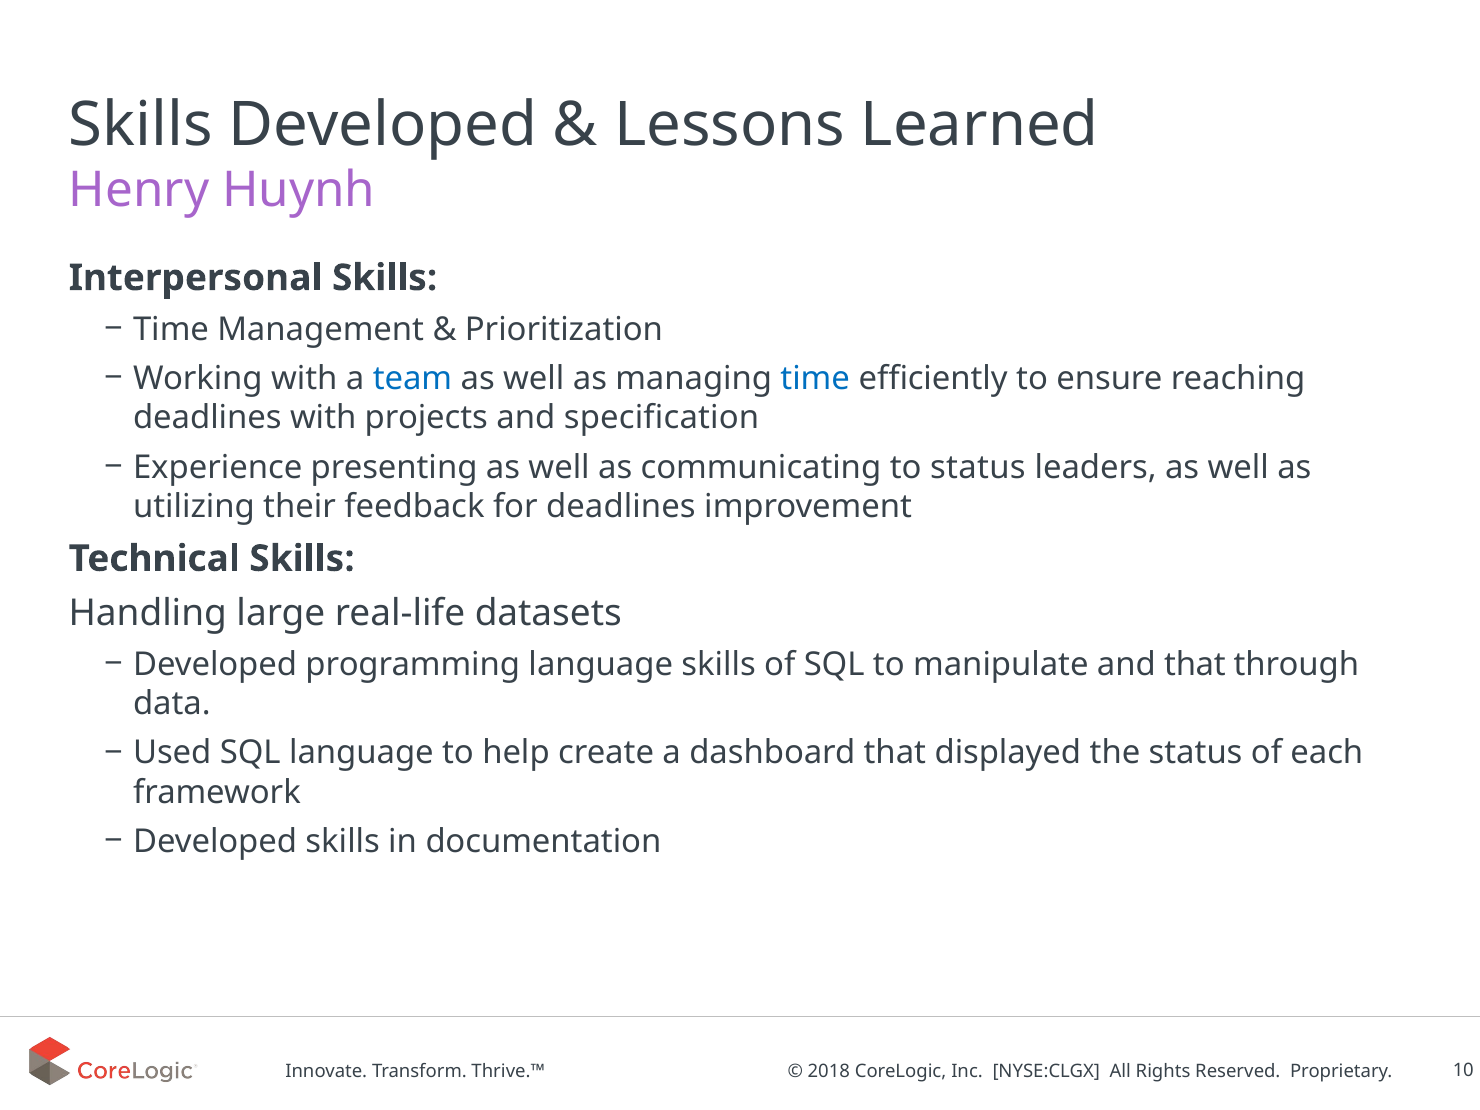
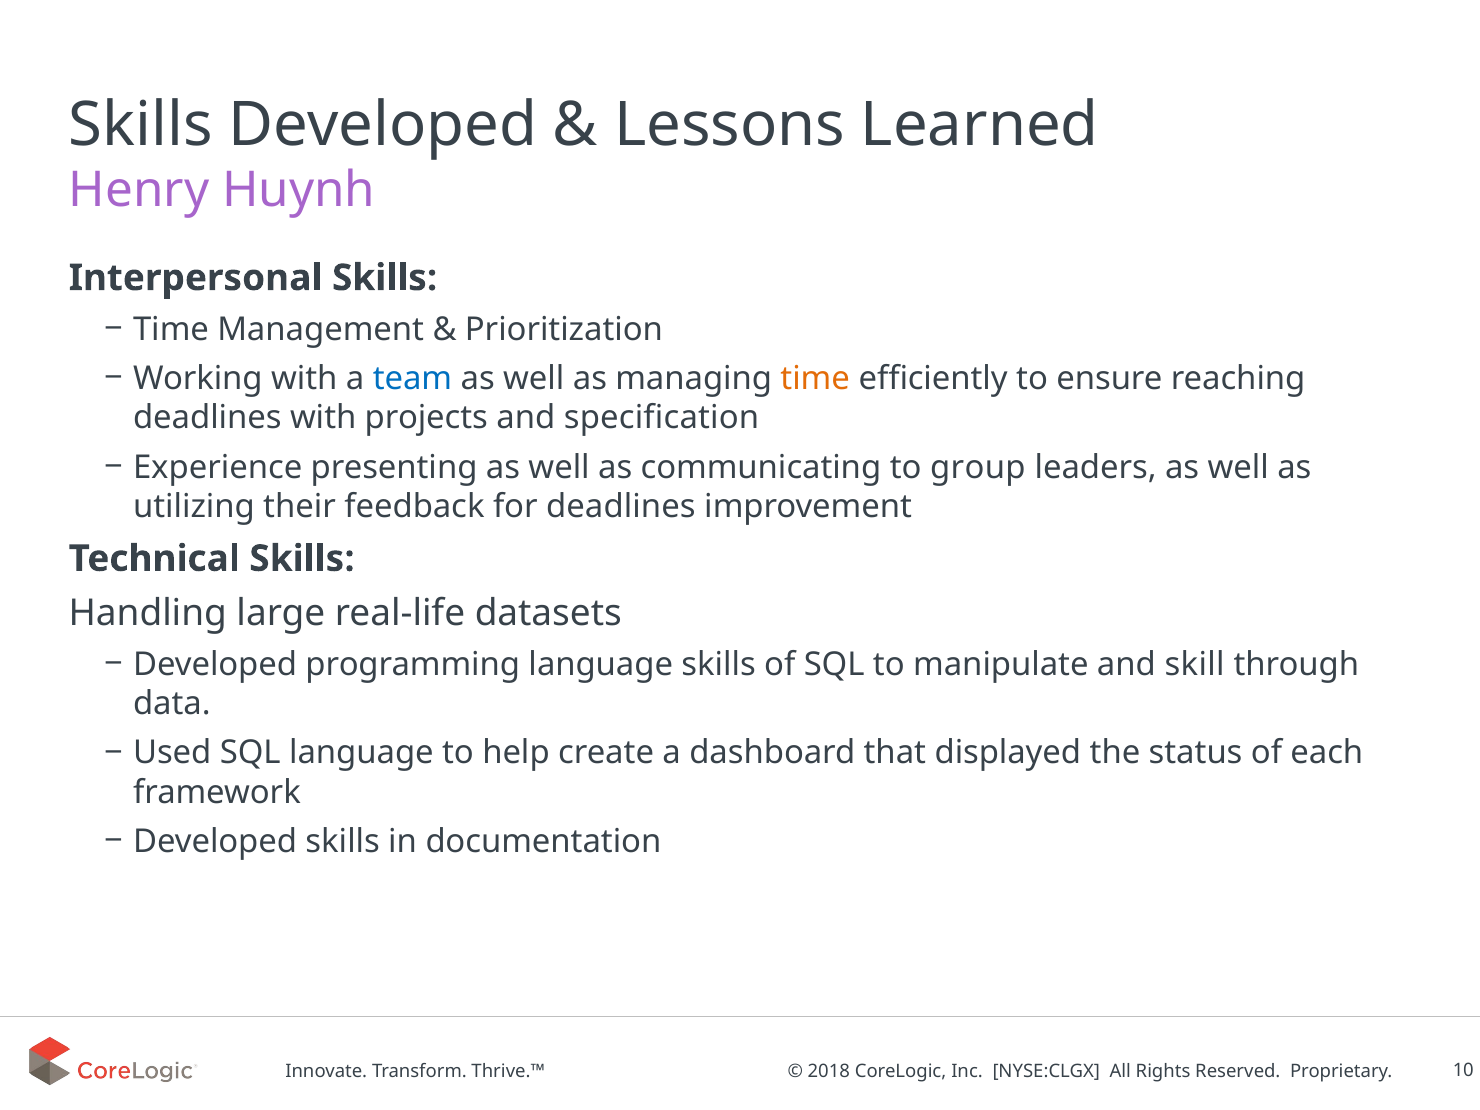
time at (815, 379) colour: blue -> orange
to status: status -> group
and that: that -> skill
